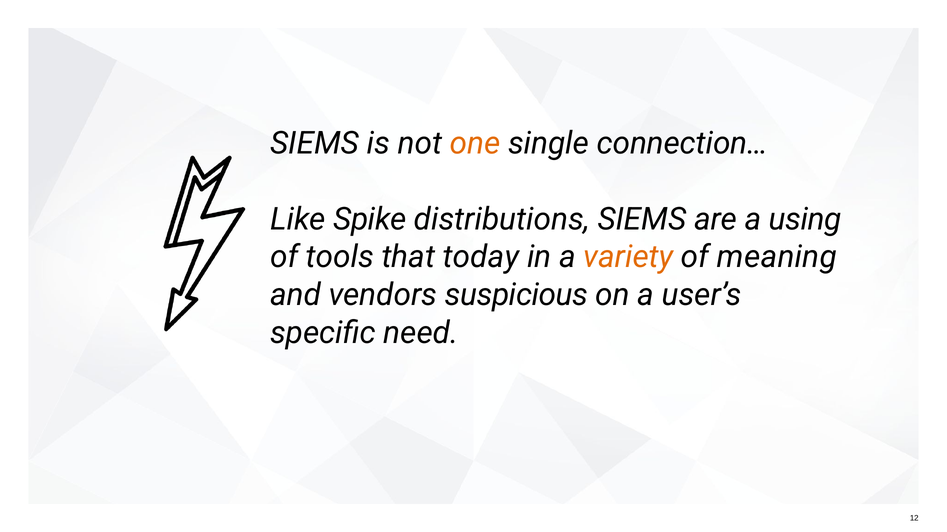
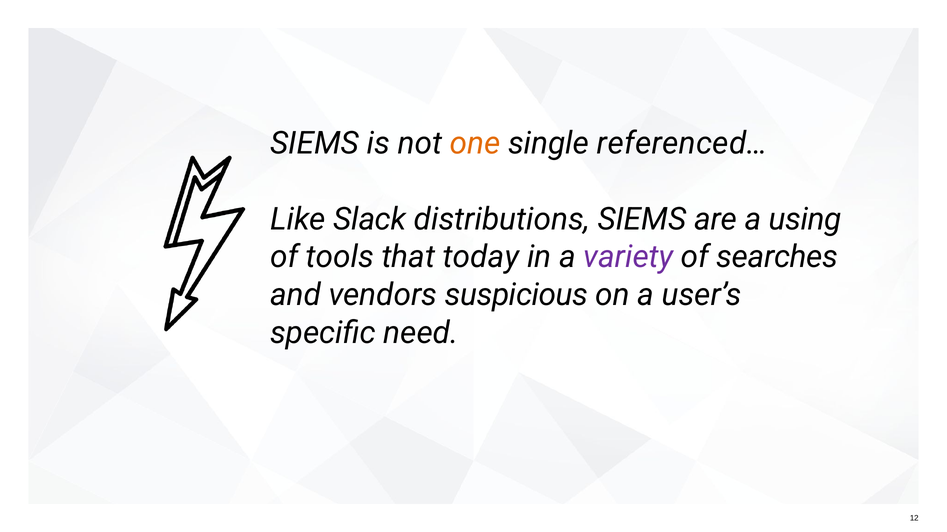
connection…: connection… -> referenced…
Spike: Spike -> Slack
variety colour: orange -> purple
meaning: meaning -> searches
